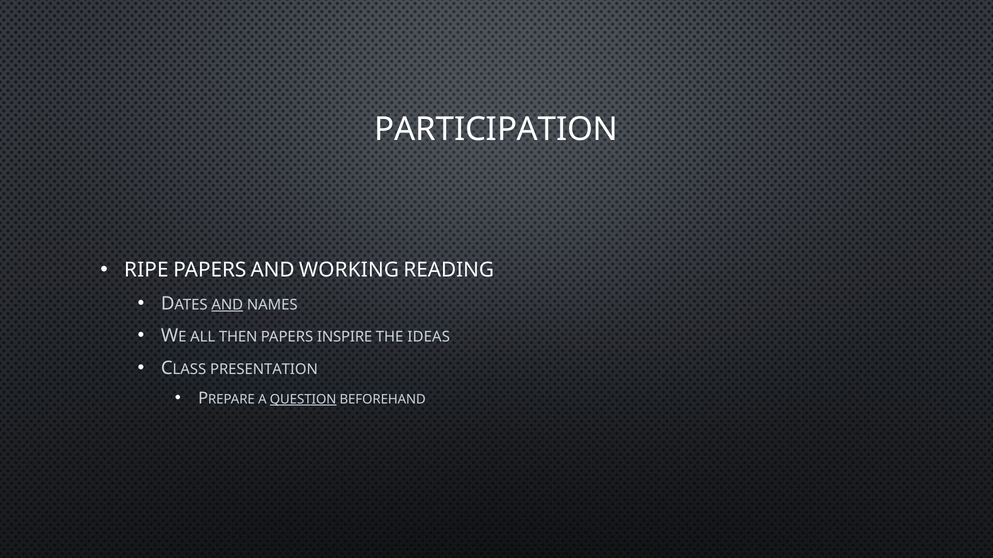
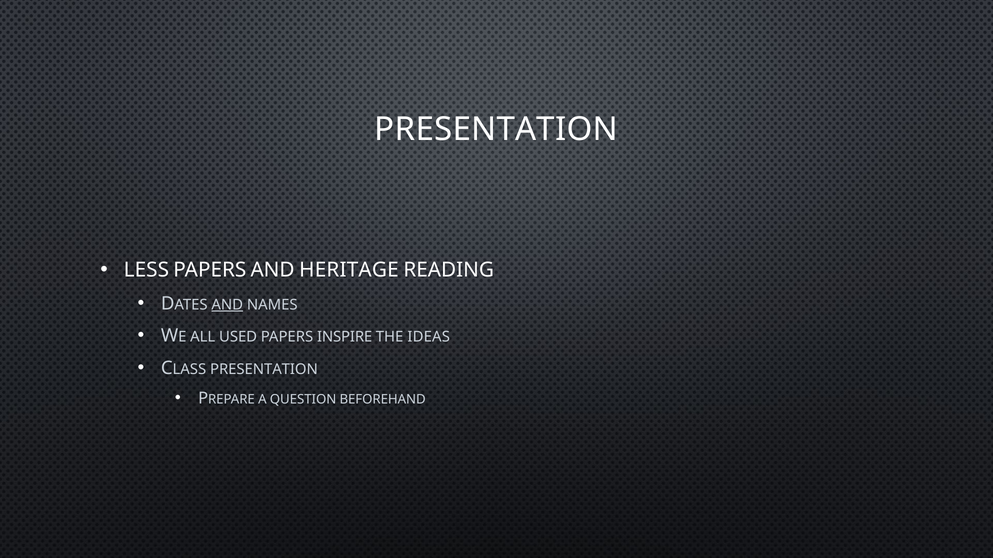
PARTICIPATION at (496, 130): PARTICIPATION -> PRESENTATION
RIPE: RIPE -> LESS
WORKING: WORKING -> HERITAGE
THEN: THEN -> USED
QUESTION underline: present -> none
